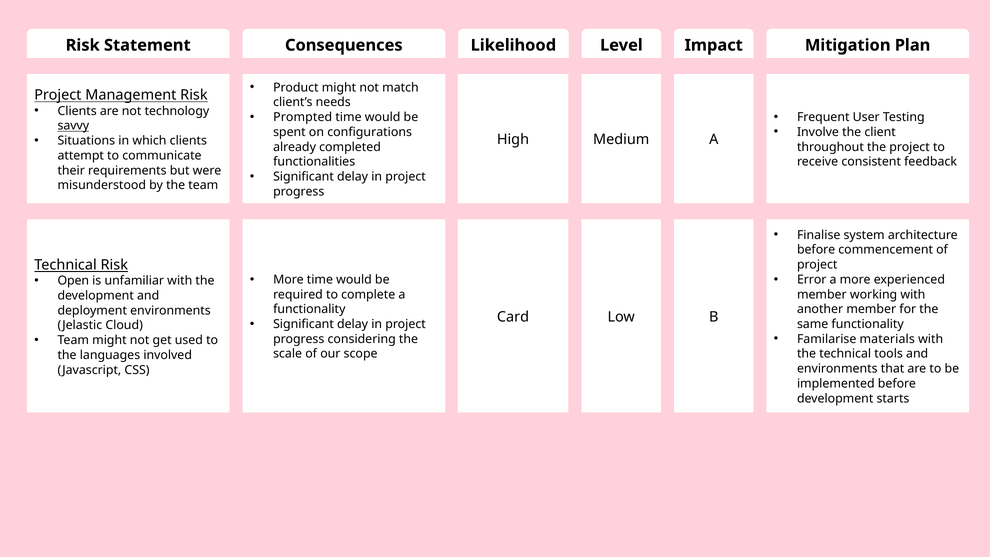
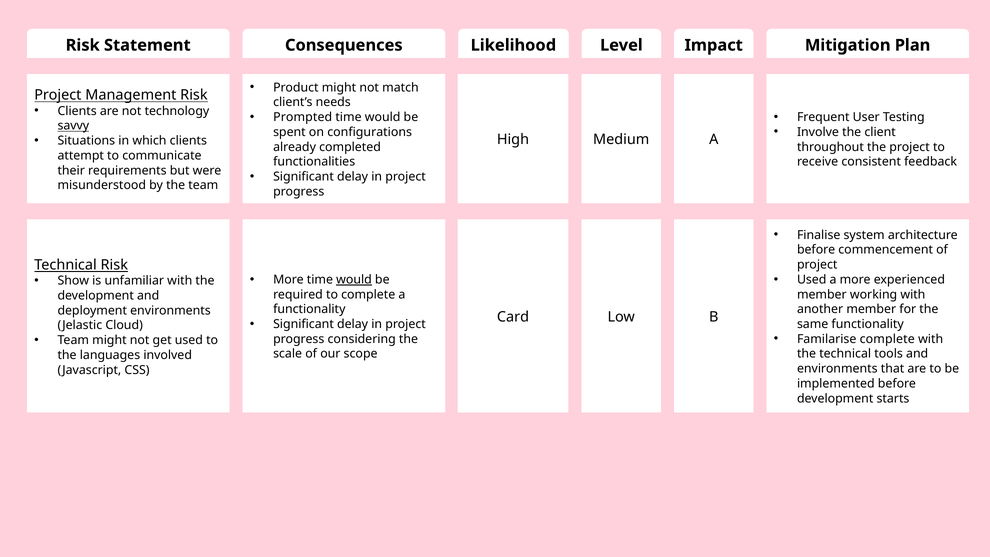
would at (354, 280) underline: none -> present
Error at (812, 280): Error -> Used
Open: Open -> Show
Familarise materials: materials -> complete
